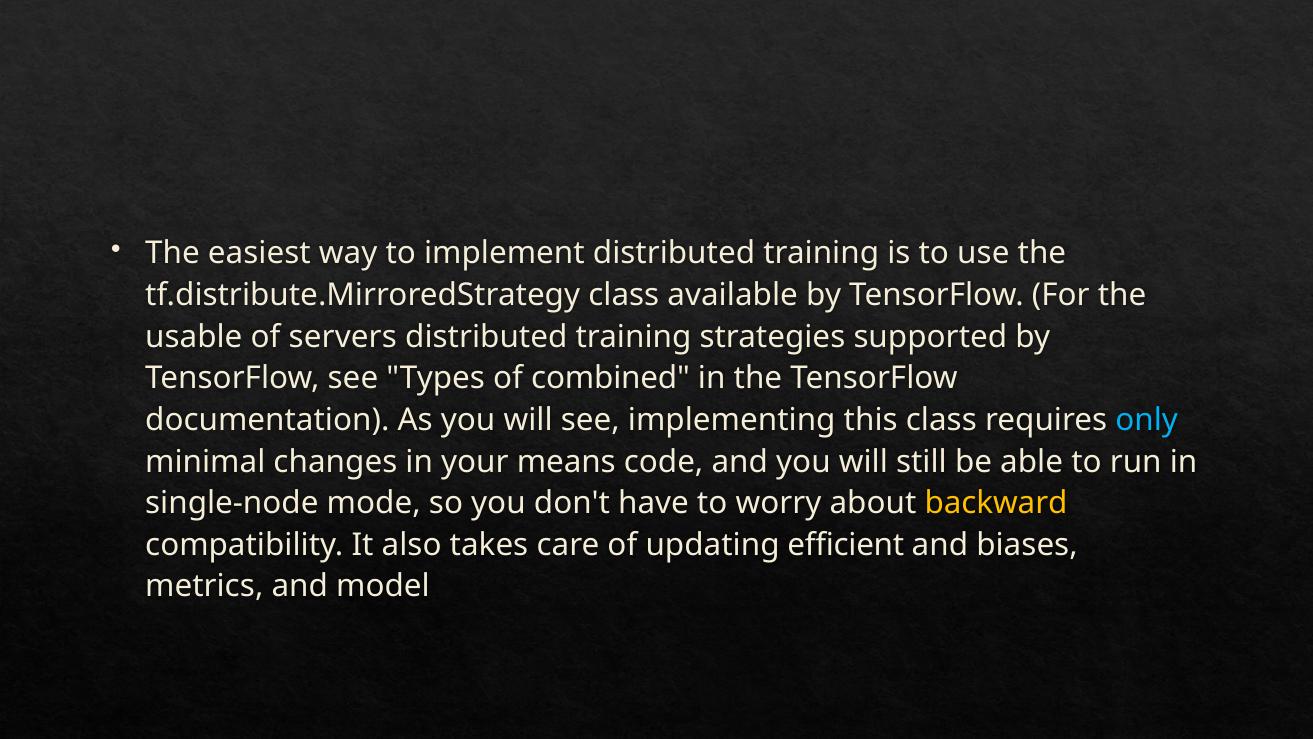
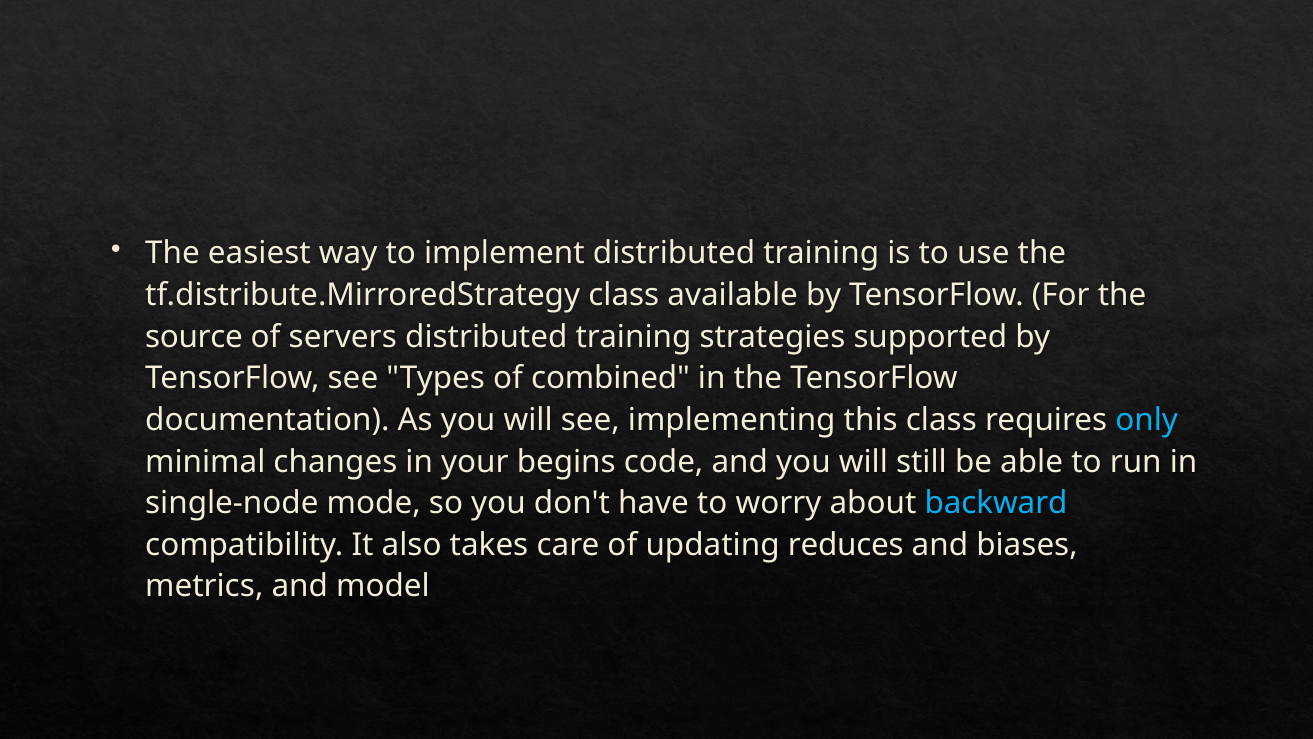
usable: usable -> source
means: means -> begins
backward colour: yellow -> light blue
efficient: efficient -> reduces
